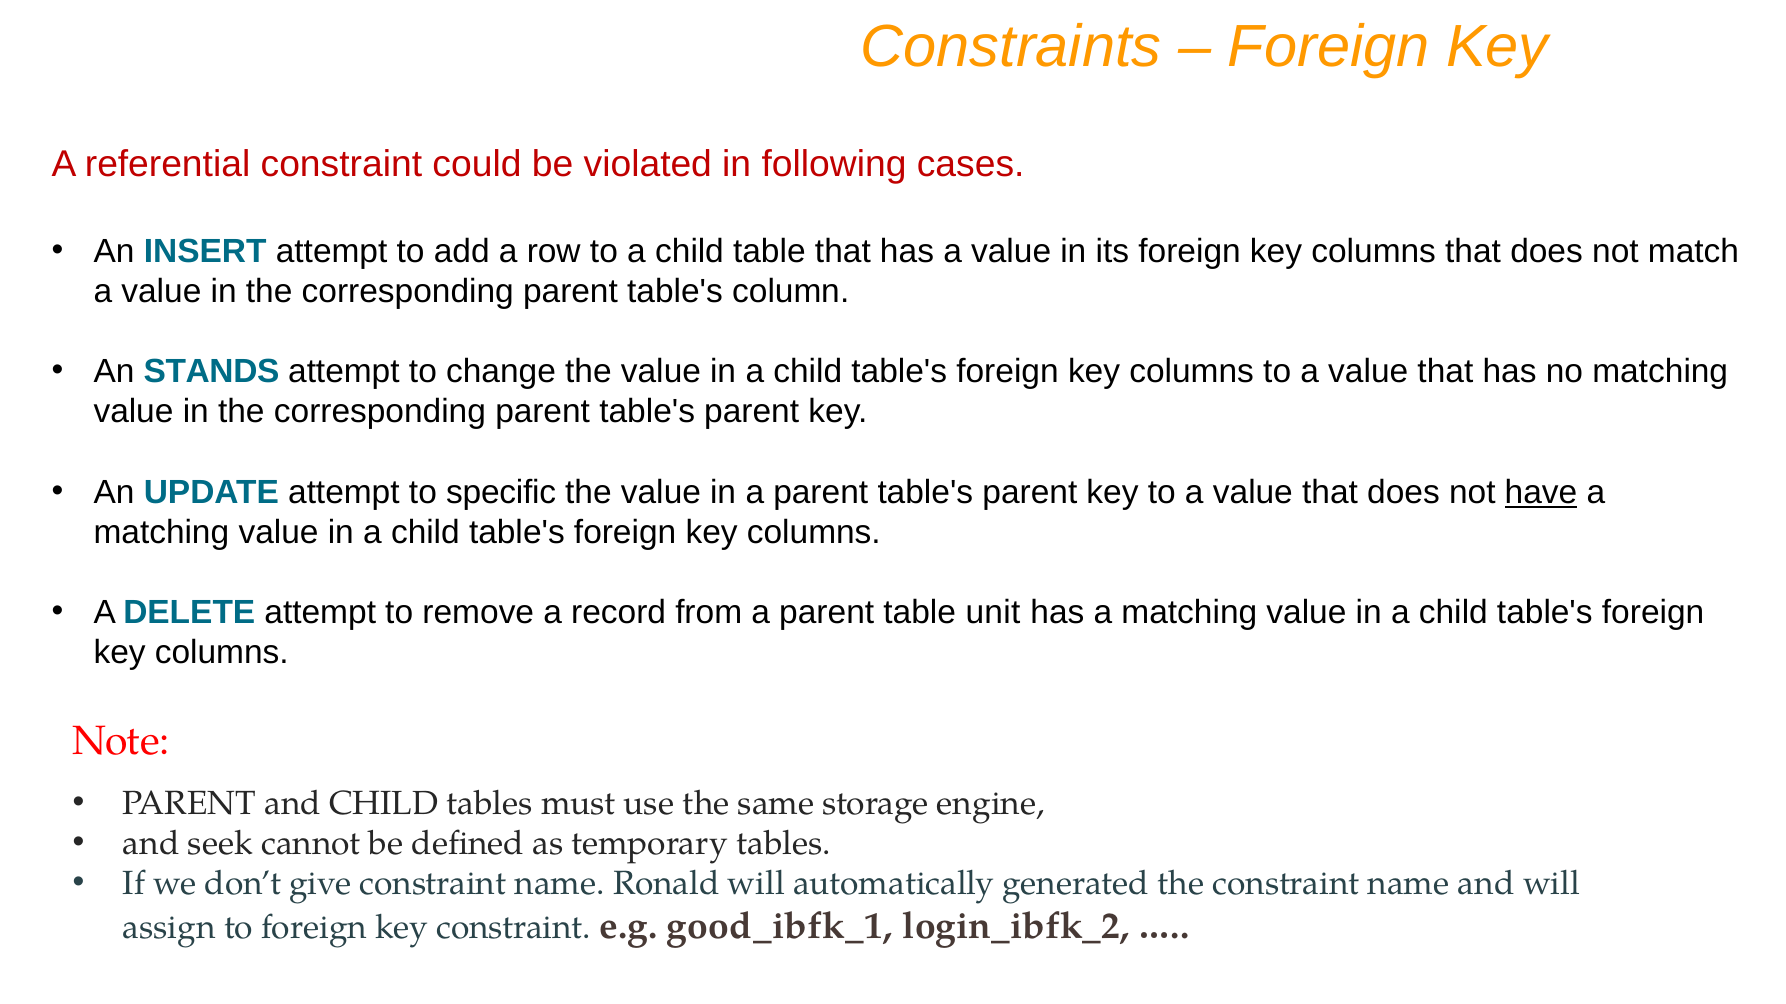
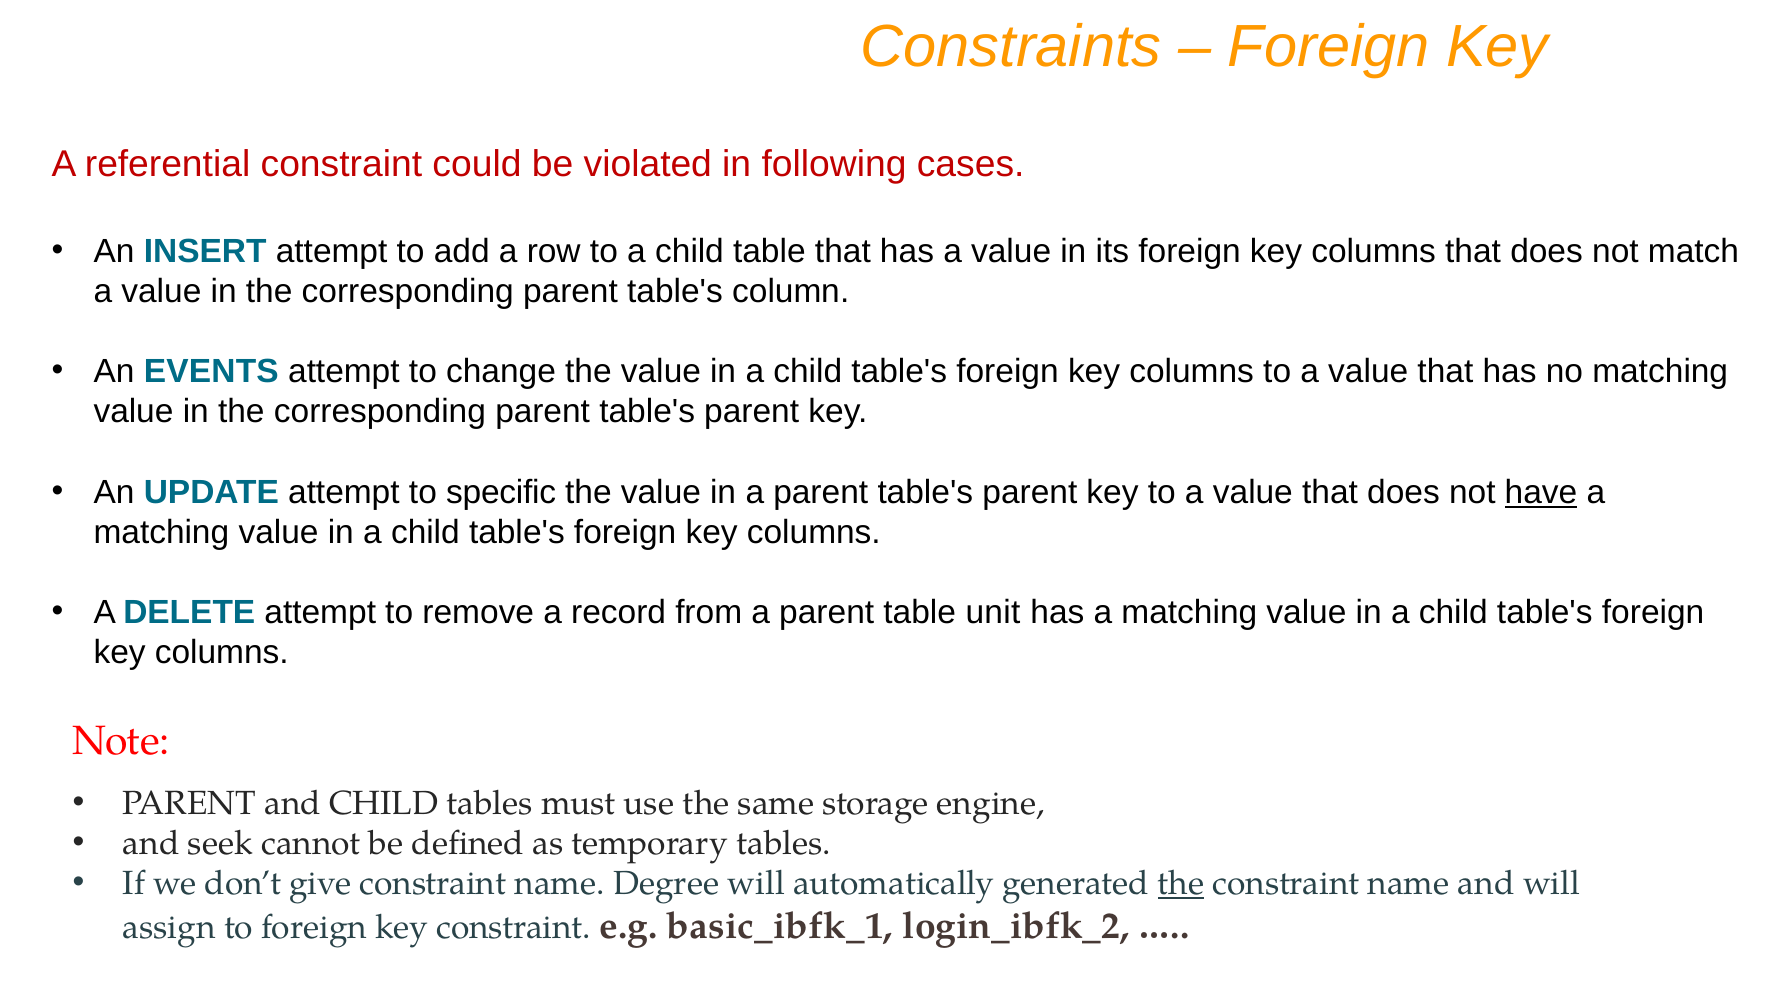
STANDS: STANDS -> EVENTS
Ronald: Ronald -> Degree
the at (1181, 884) underline: none -> present
good_ibfk_1: good_ibfk_1 -> basic_ibfk_1
